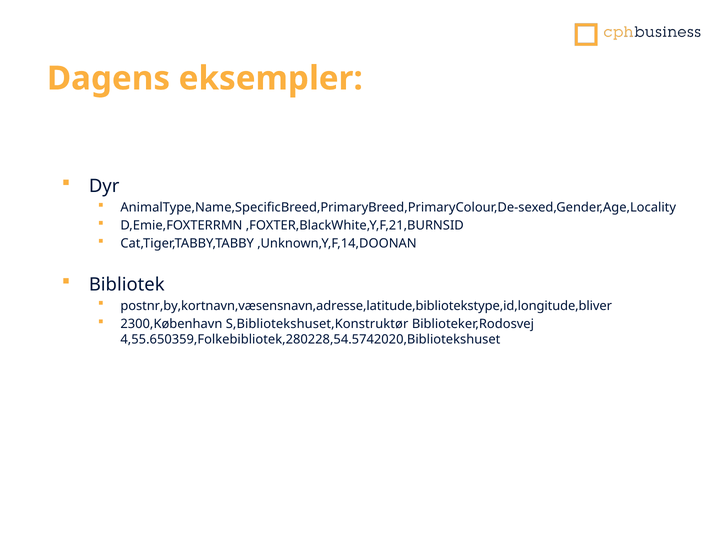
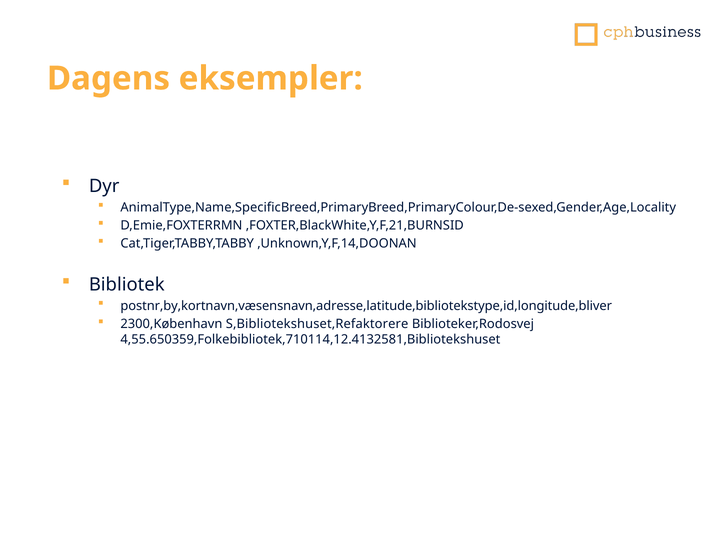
S,Bibliotekshuset,Konstruktør: S,Bibliotekshuset,Konstruktør -> S,Bibliotekshuset,Refaktorere
4,55.650359,Folkebibliotek,280228,54.5742020,Bibliotekshuset: 4,55.650359,Folkebibliotek,280228,54.5742020,Bibliotekshuset -> 4,55.650359,Folkebibliotek,710114,12.4132581,Bibliotekshuset
